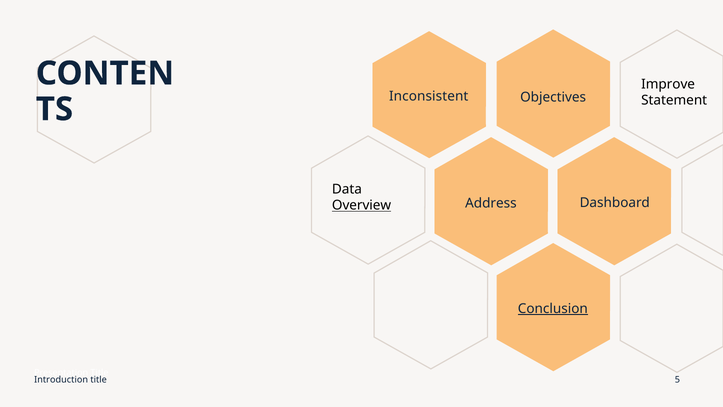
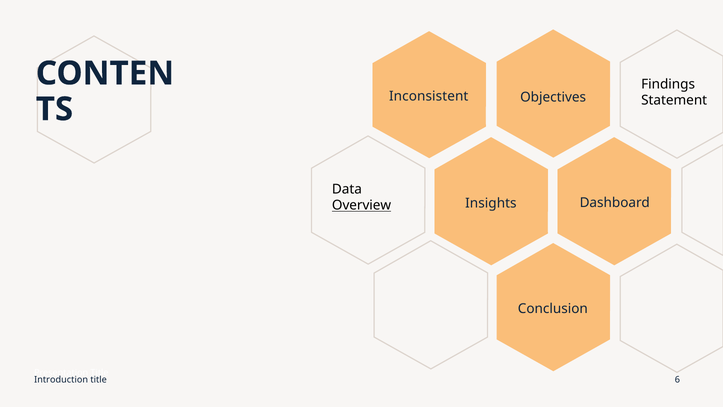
Improve: Improve -> Findings
Address: Address -> Insights
Conclusion underline: present -> none
5: 5 -> 6
